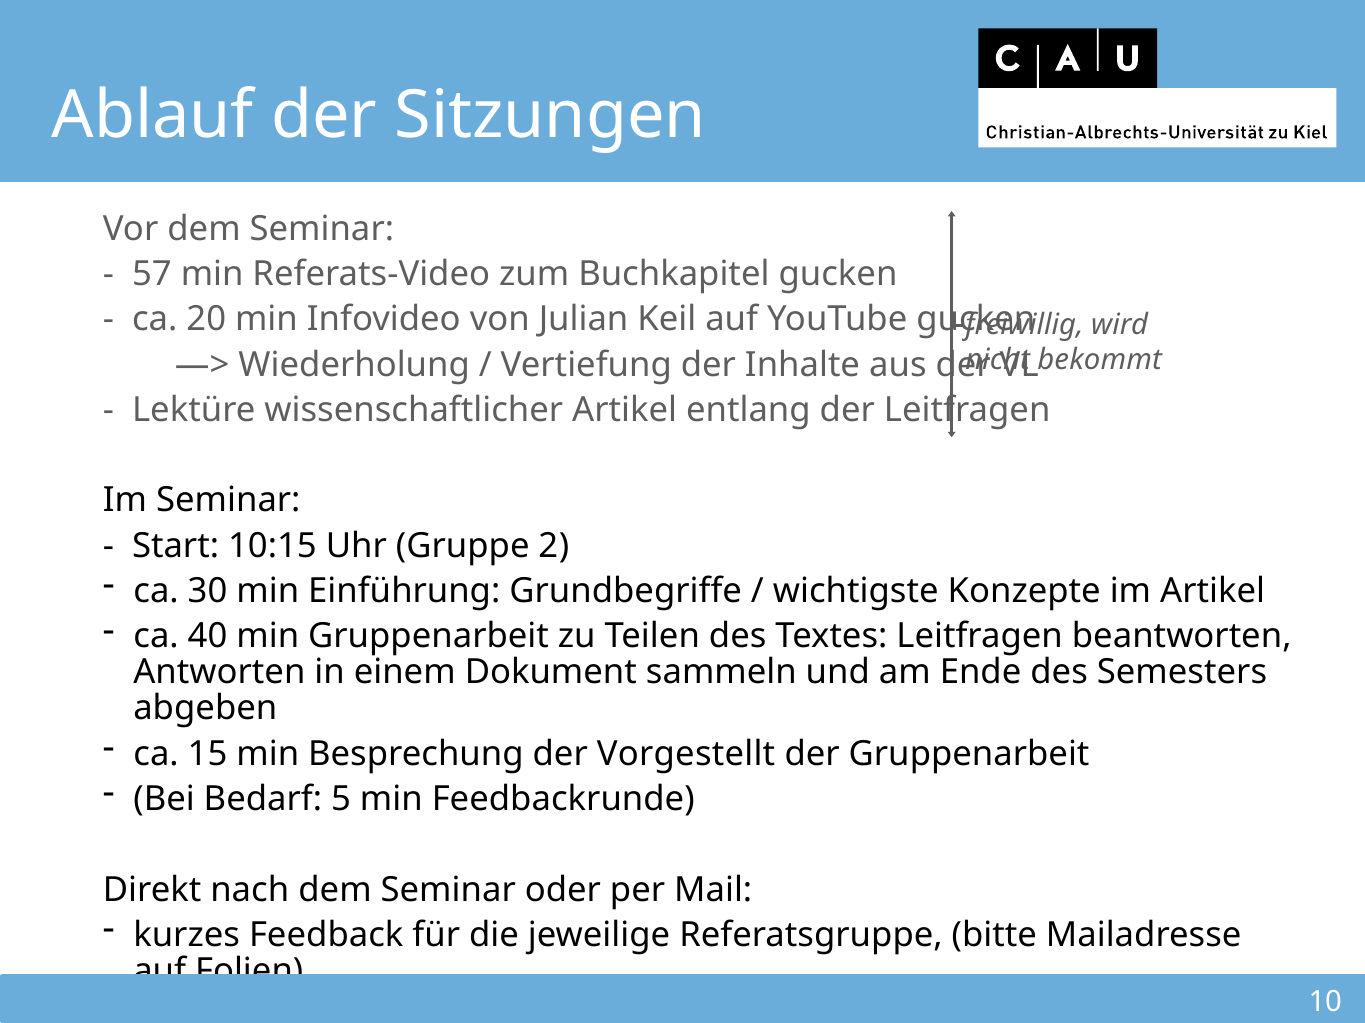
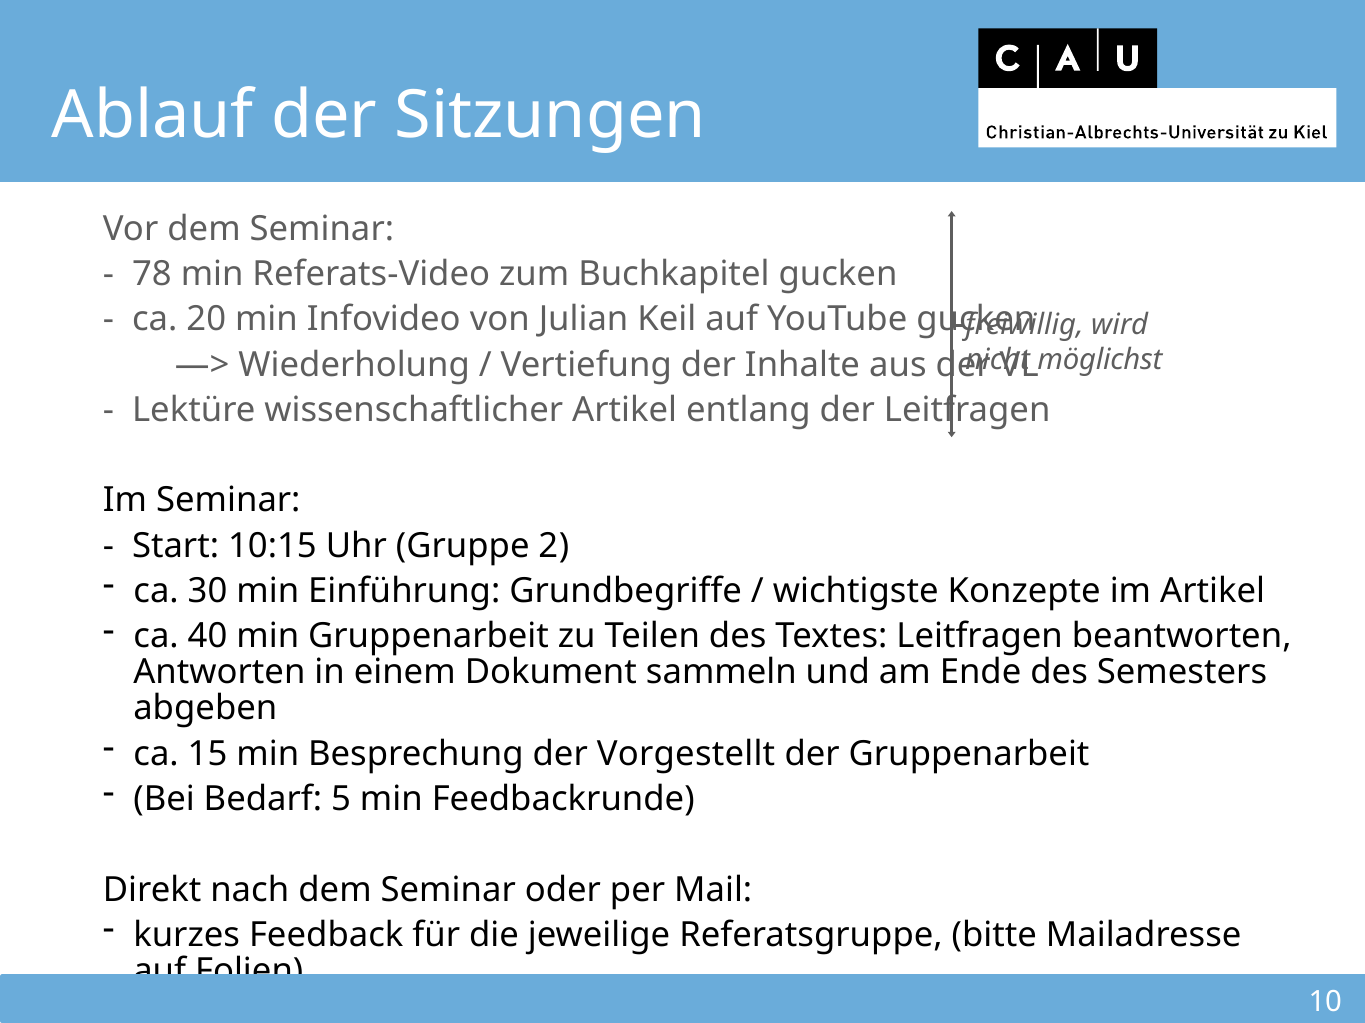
57: 57 -> 78
bekommt: bekommt -> möglichst
